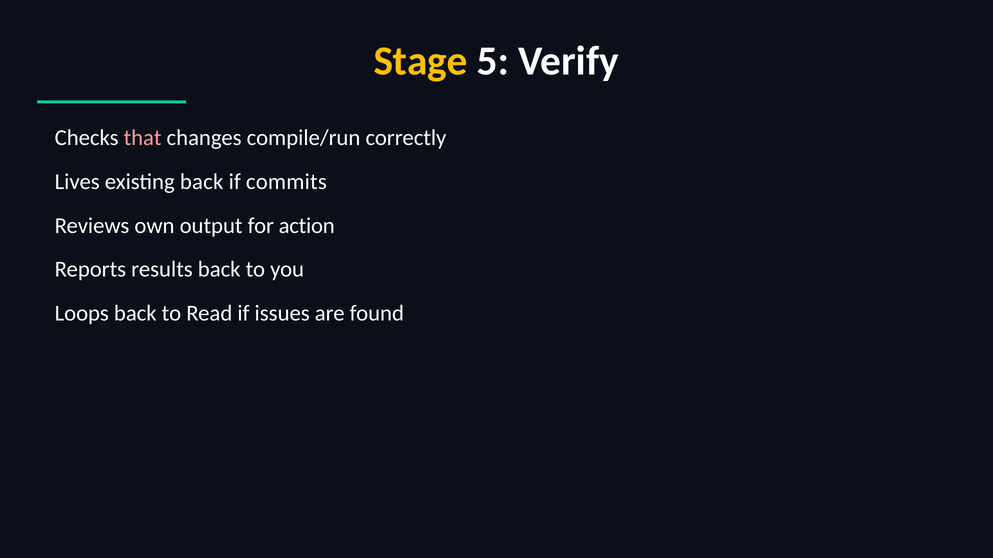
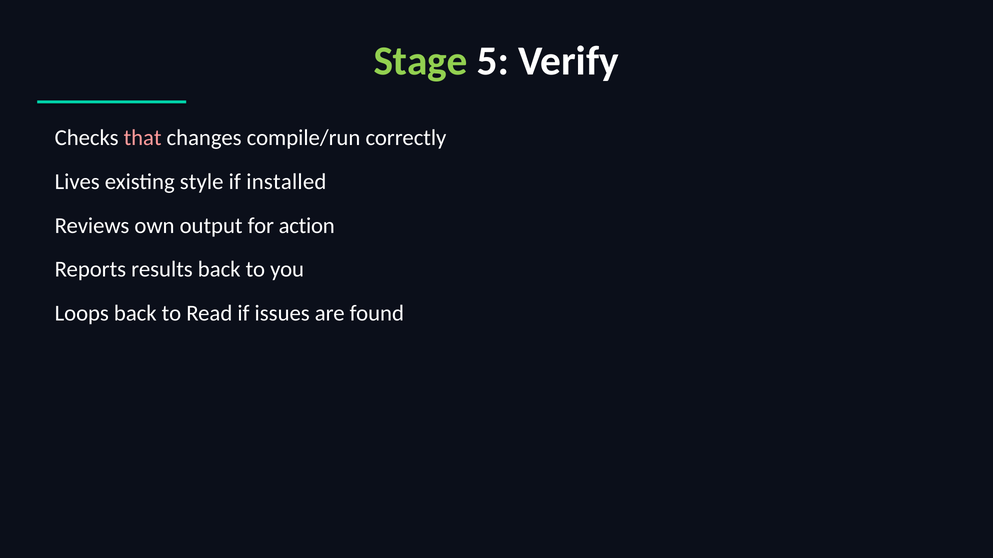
Stage colour: yellow -> light green
existing back: back -> style
commits: commits -> installed
